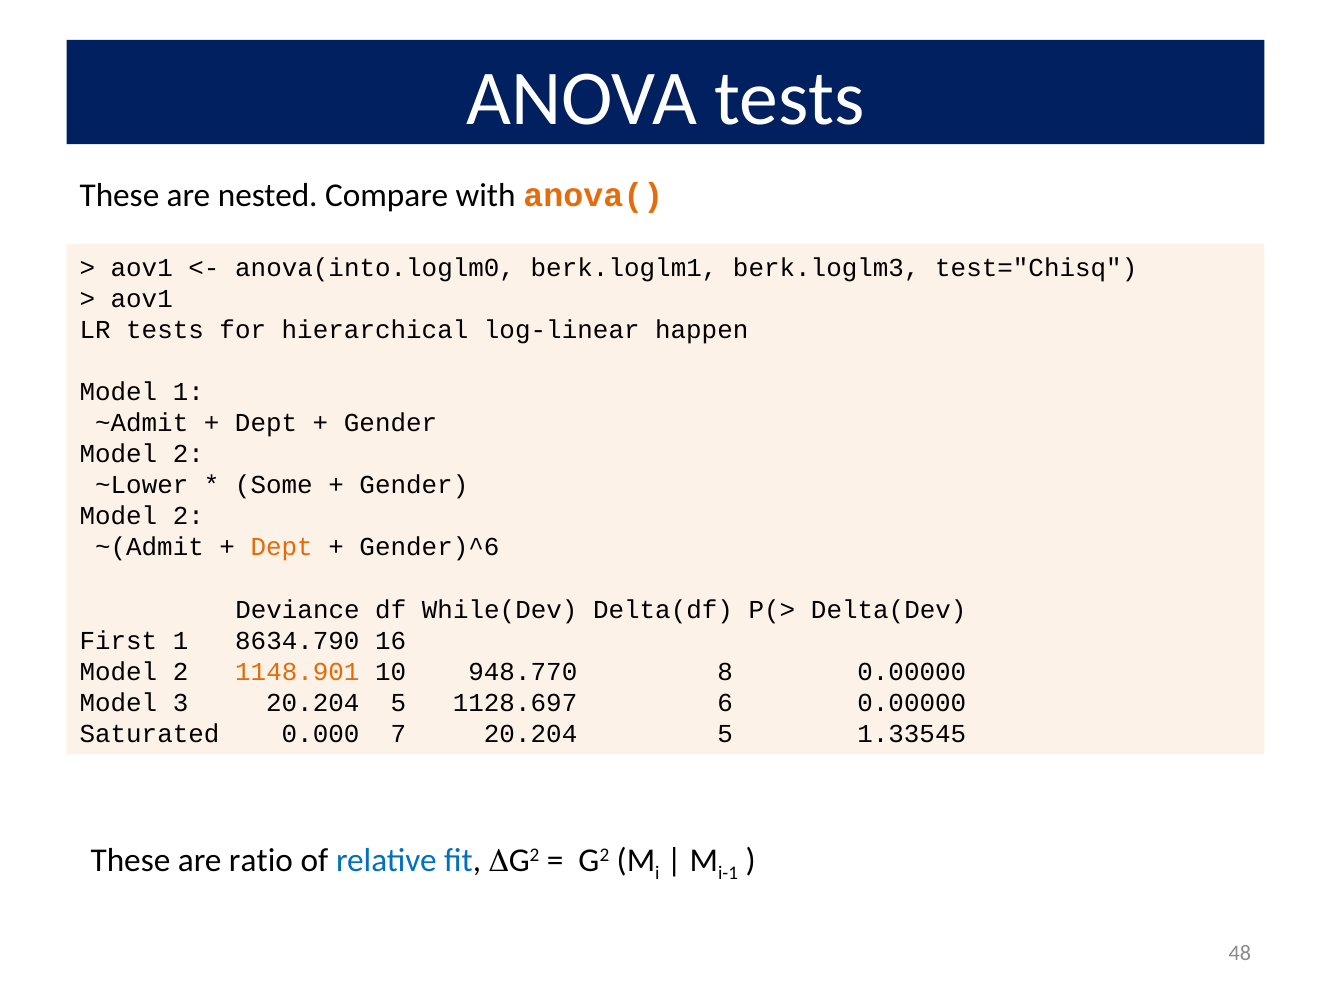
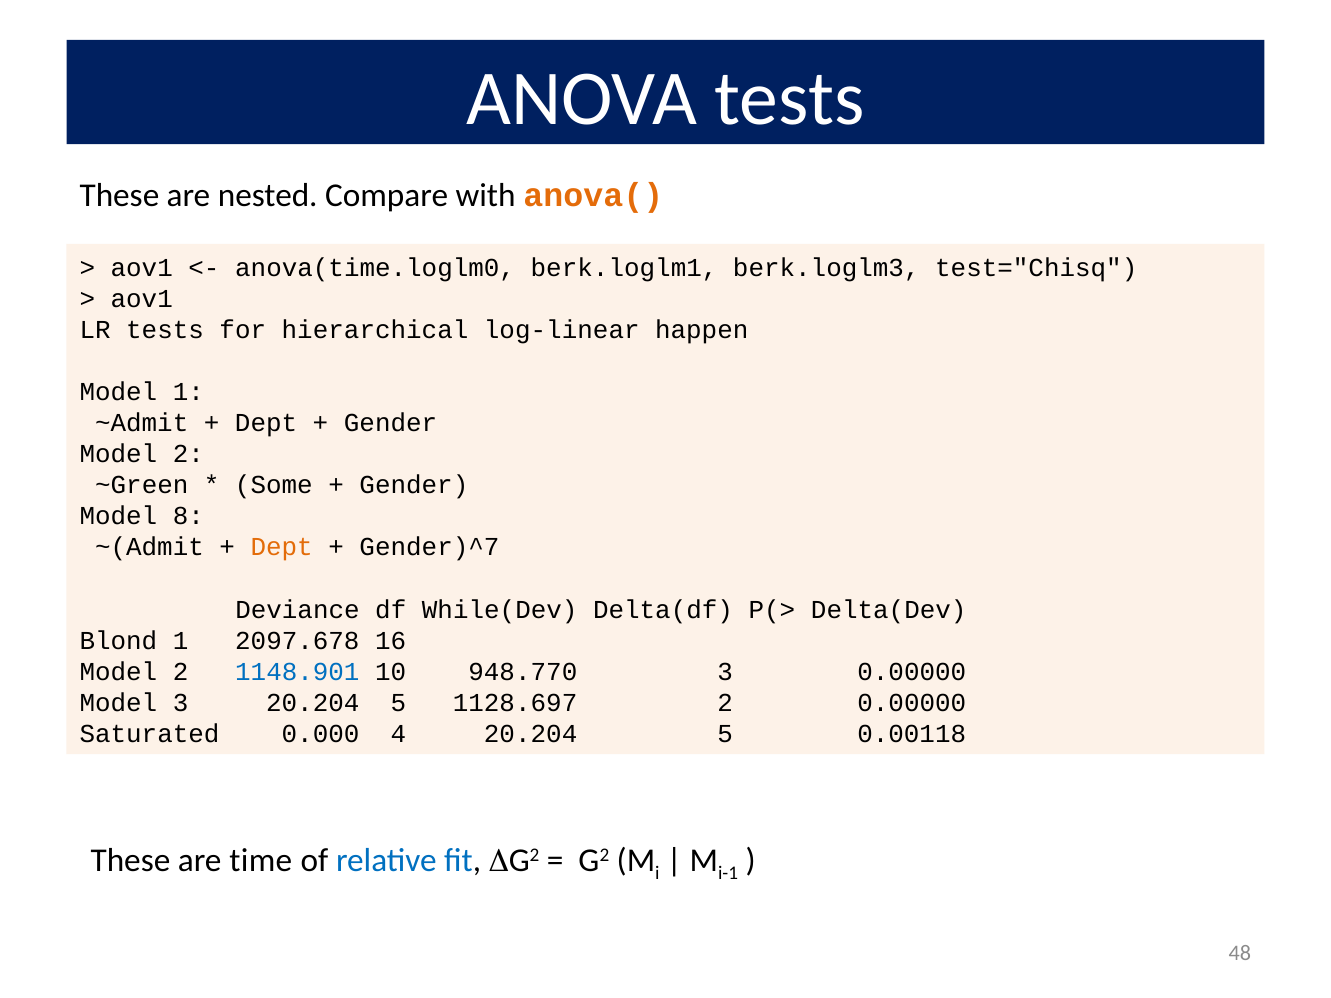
anova(into.loglm0: anova(into.loglm0 -> anova(time.loglm0
~Lower: ~Lower -> ~Green
2 at (188, 516): 2 -> 8
Gender)^6: Gender)^6 -> Gender)^7
First: First -> Blond
8634.790: 8634.790 -> 2097.678
1148.901 colour: orange -> blue
948.770 8: 8 -> 3
1128.697 6: 6 -> 2
7: 7 -> 4
1.33545: 1.33545 -> 0.00118
ratio: ratio -> time
